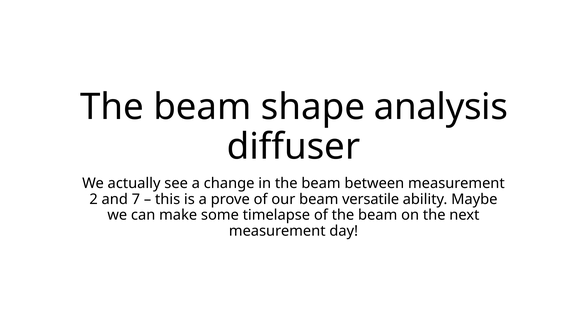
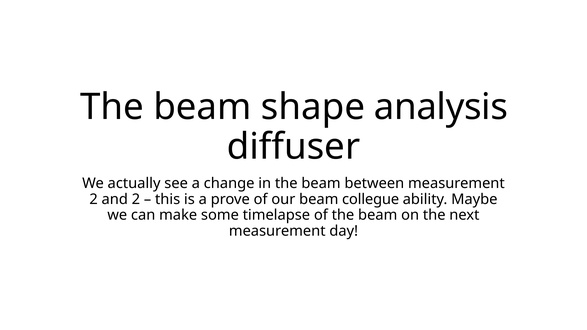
and 7: 7 -> 2
versatile: versatile -> collegue
